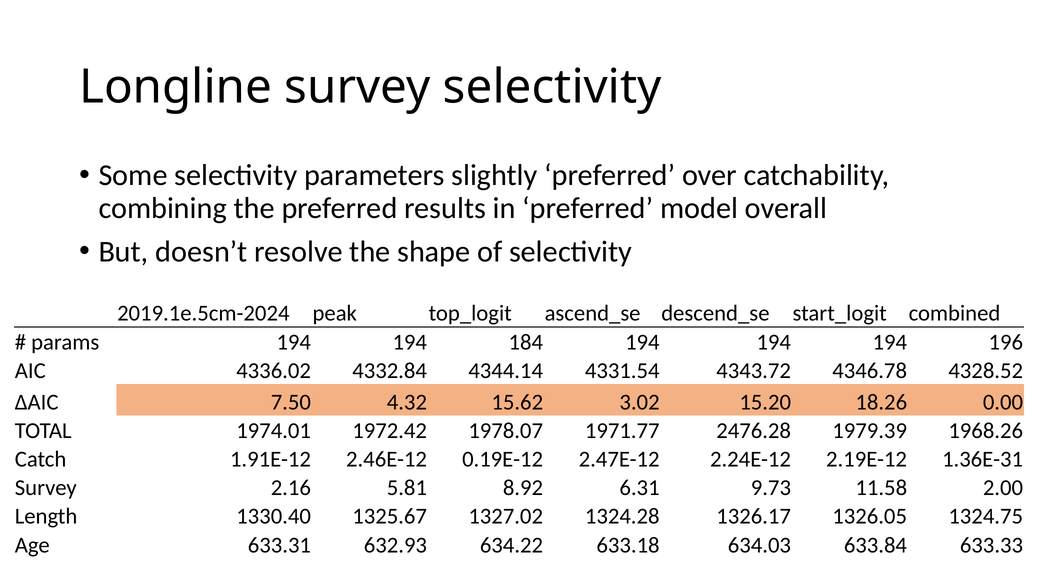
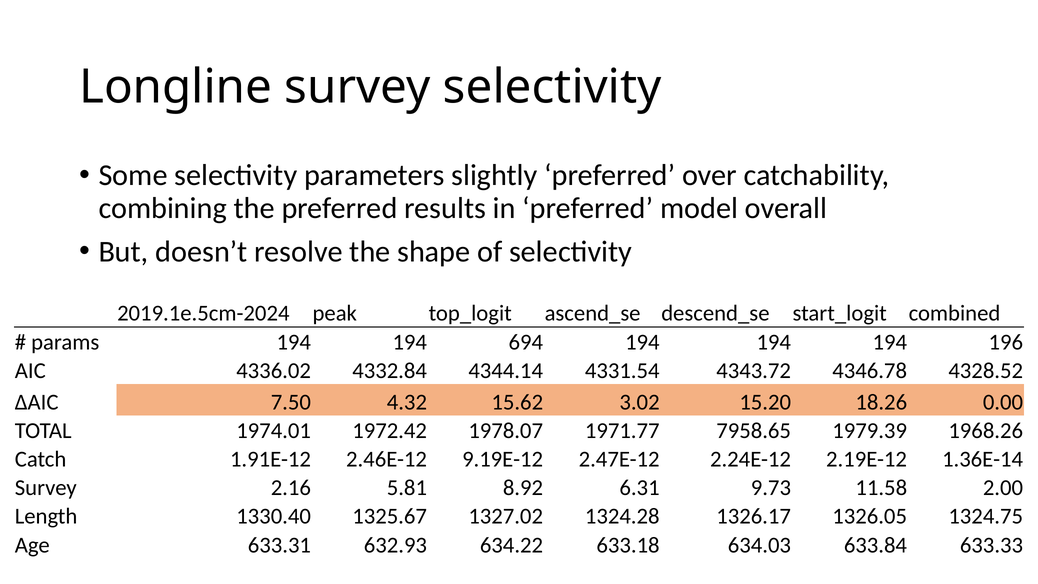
184: 184 -> 694
2476.28: 2476.28 -> 7958.65
0.19E-12: 0.19E-12 -> 9.19E-12
1.36E-31: 1.36E-31 -> 1.36E-14
